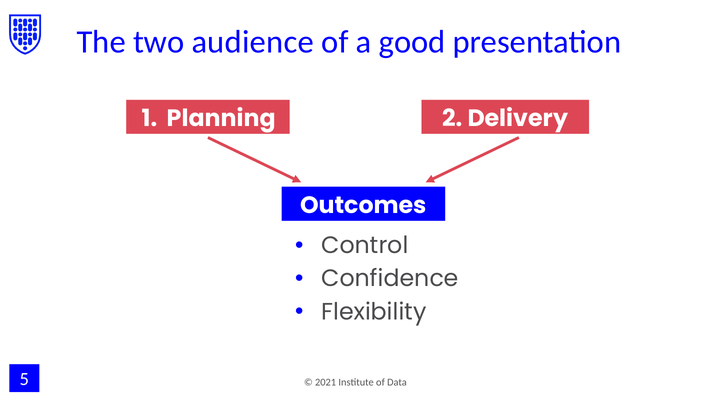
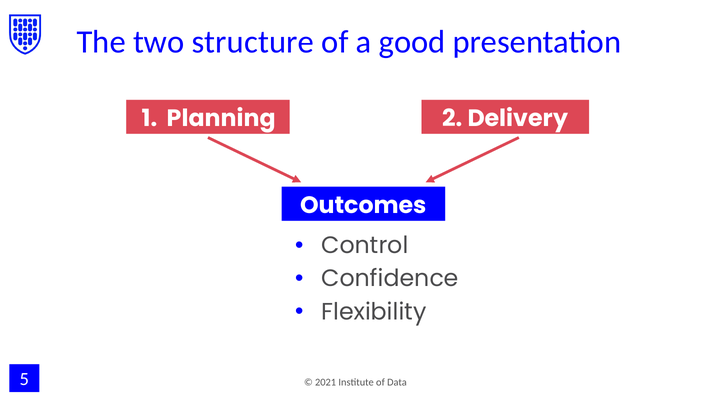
audience: audience -> structure
